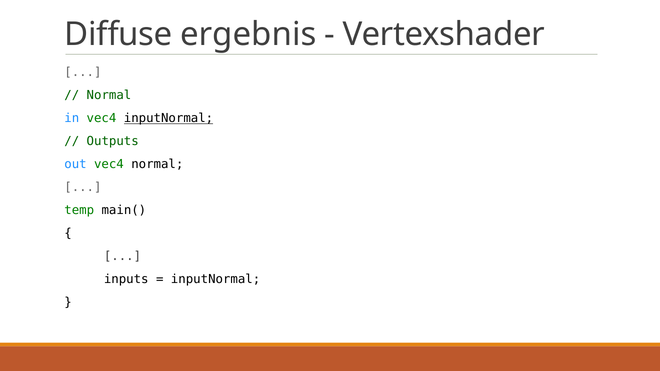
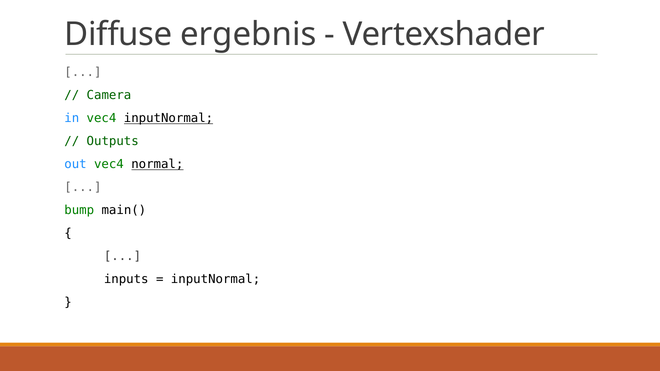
Normal at (109, 95): Normal -> Camera
normal at (157, 164) underline: none -> present
temp: temp -> bump
